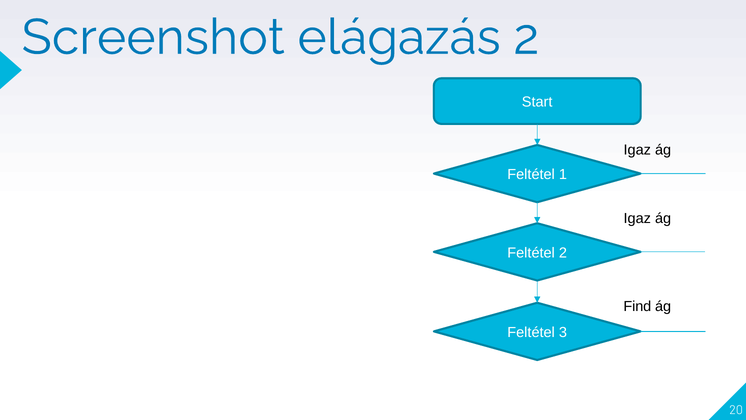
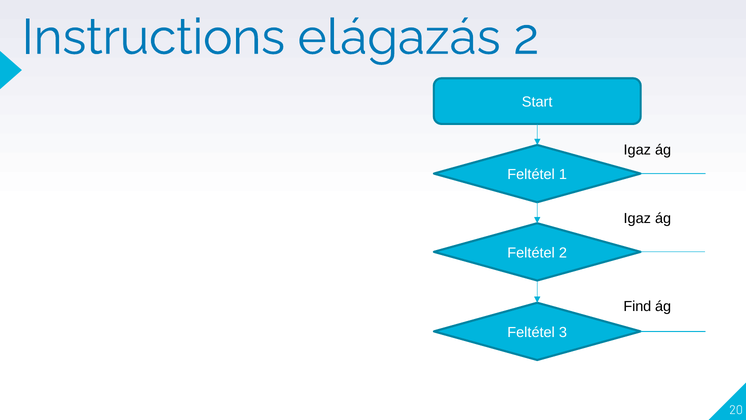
Screenshot: Screenshot -> Instructions
